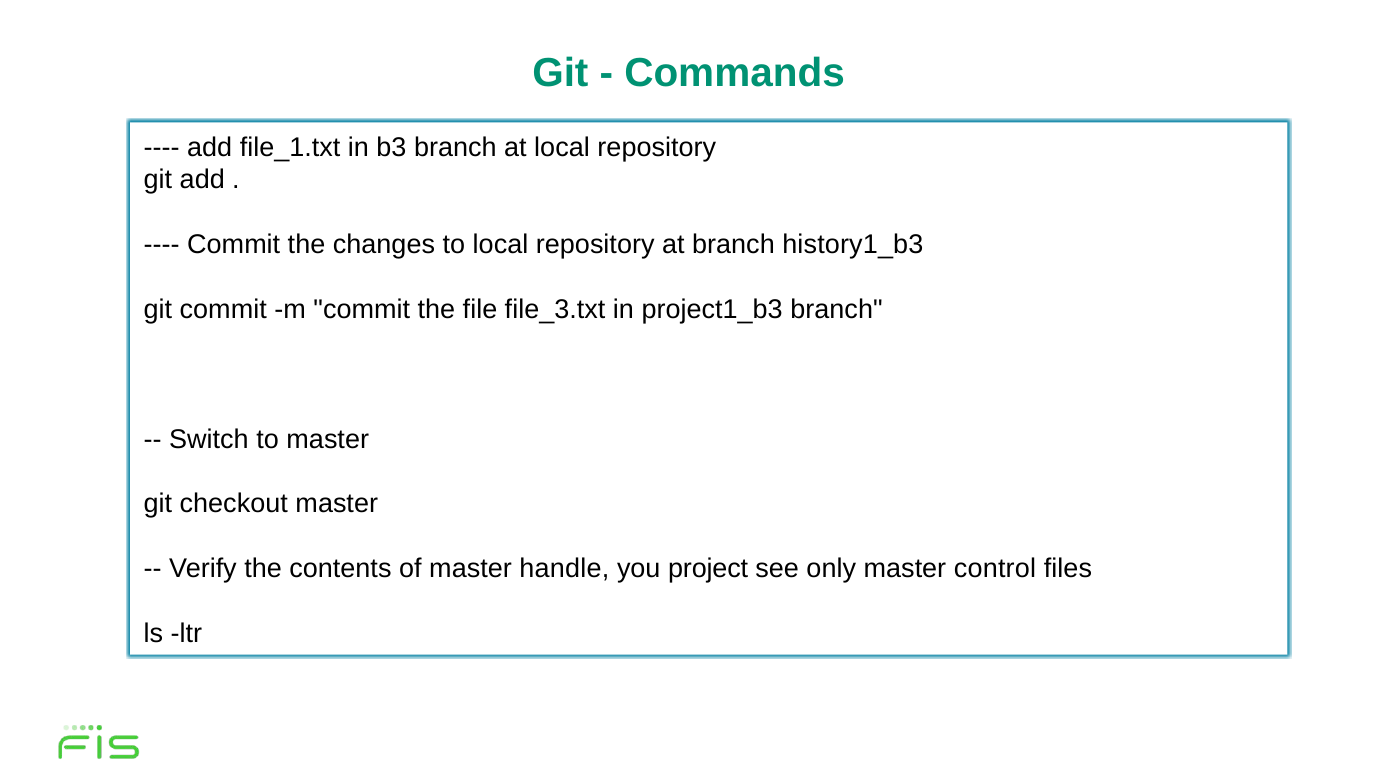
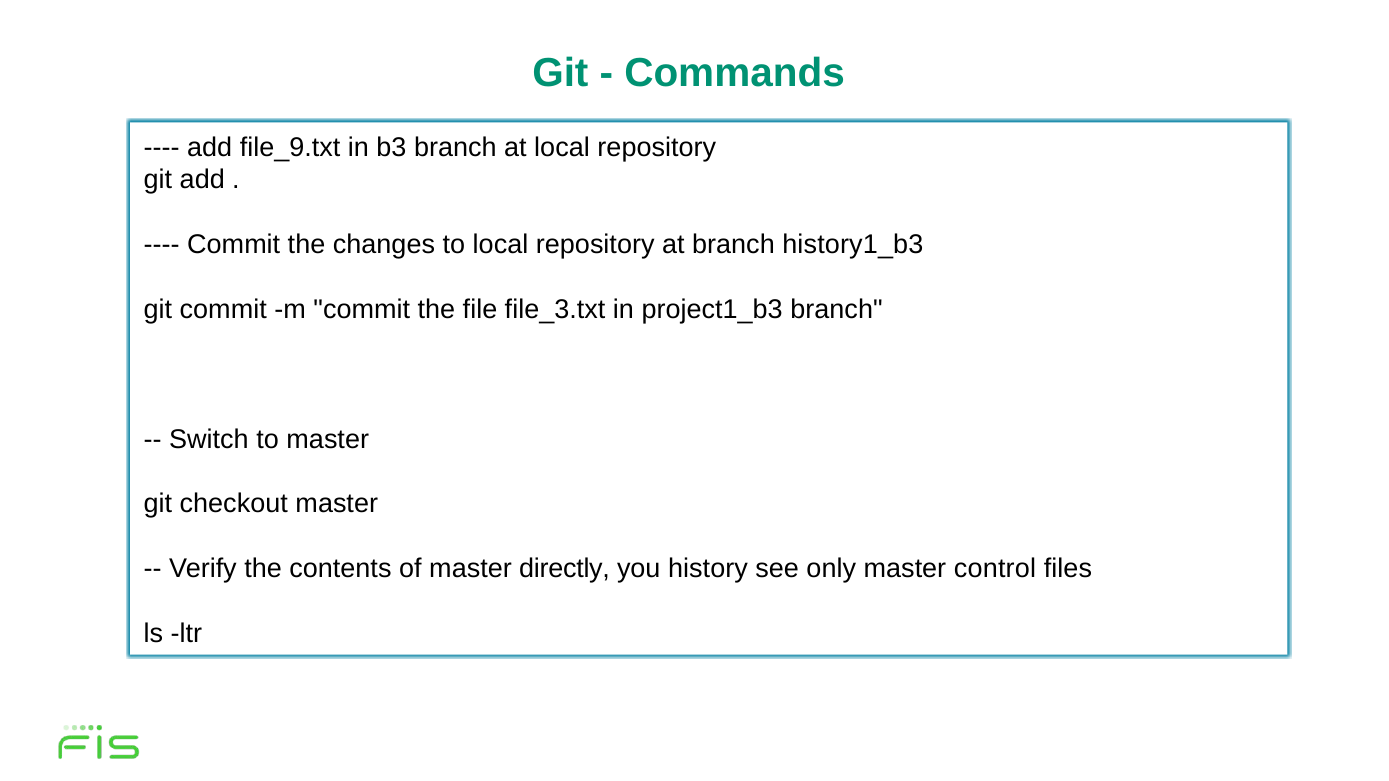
file_1.txt: file_1.txt -> file_9.txt
handle: handle -> directly
project: project -> history
